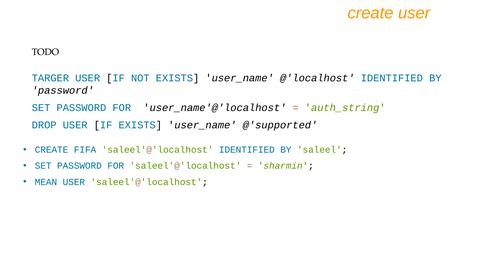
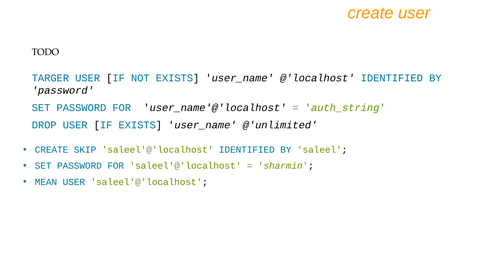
@'supported: @'supported -> @'unlimited
FIFA: FIFA -> SKIP
